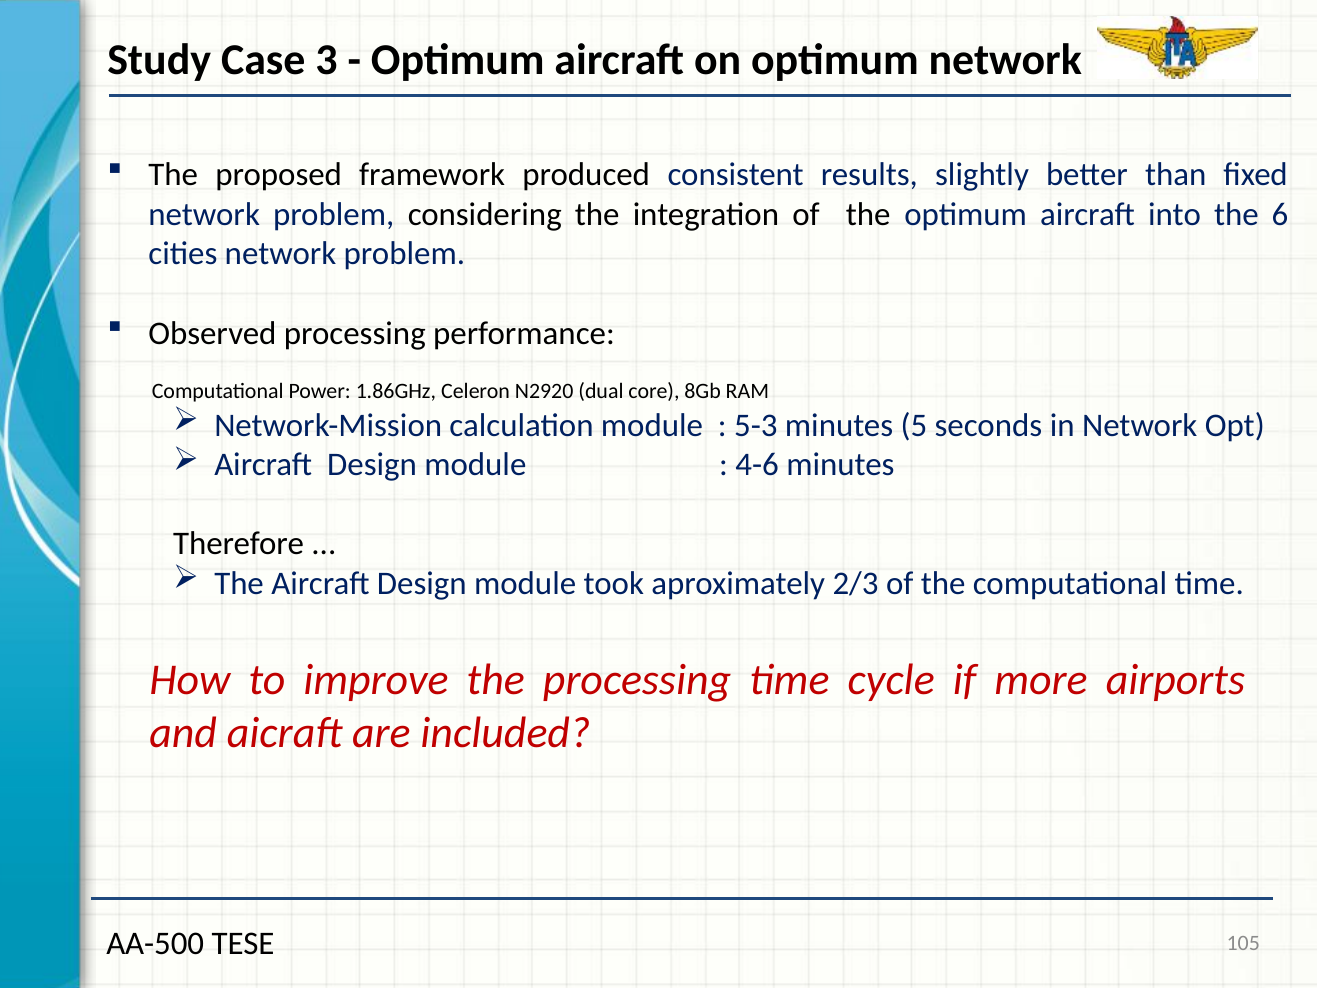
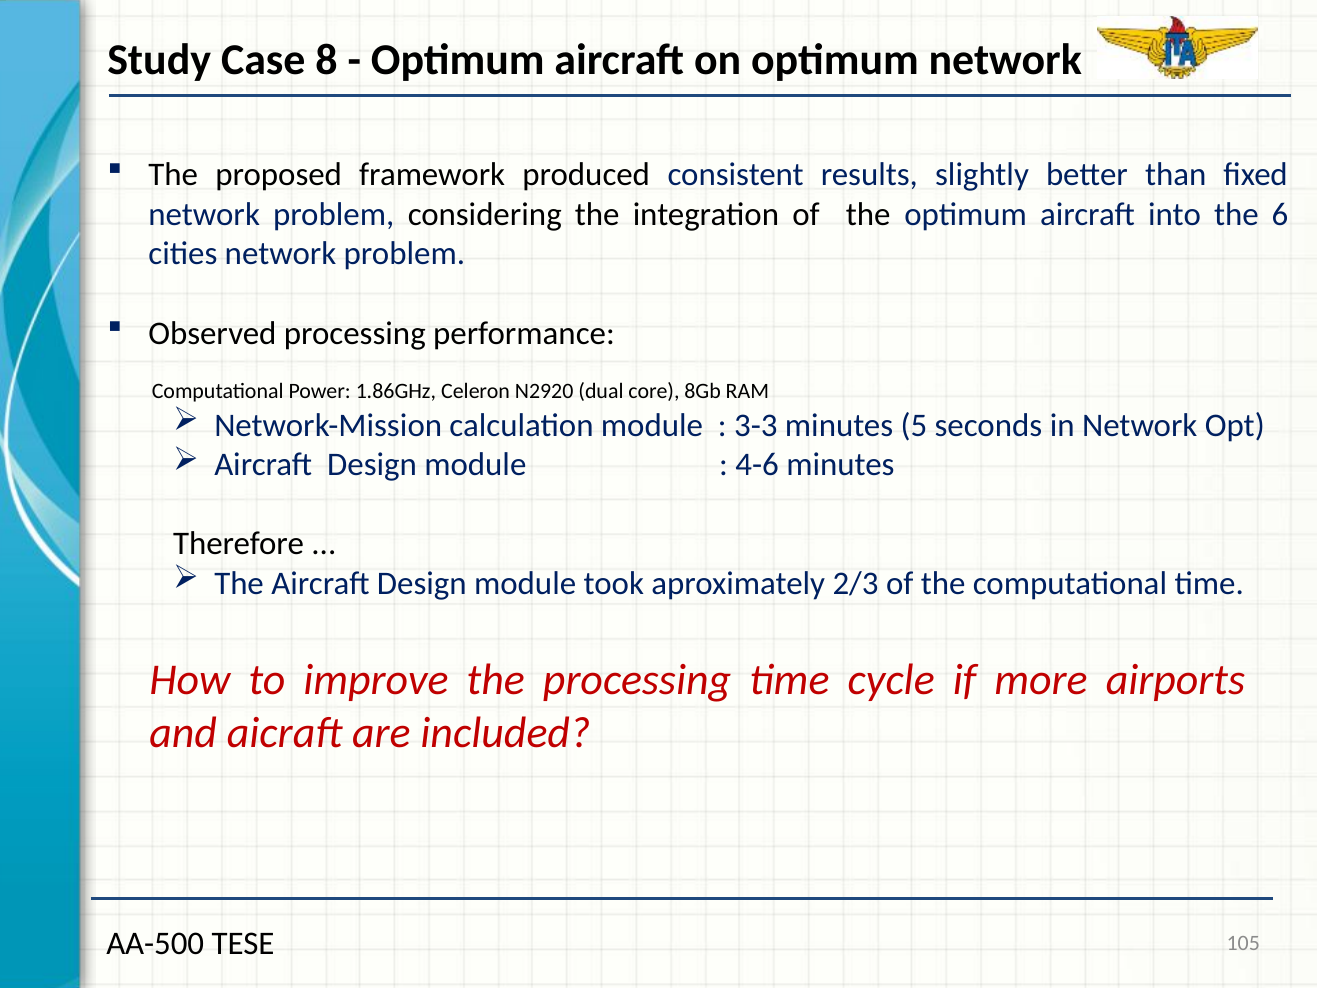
3: 3 -> 8
5-3: 5-3 -> 3-3
